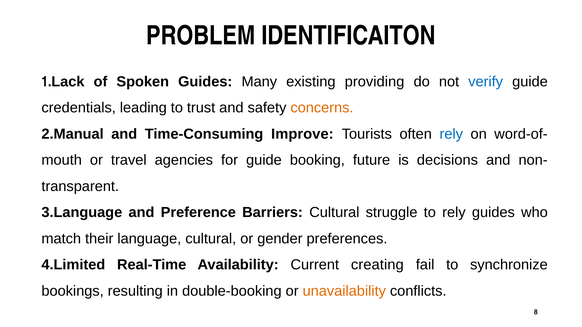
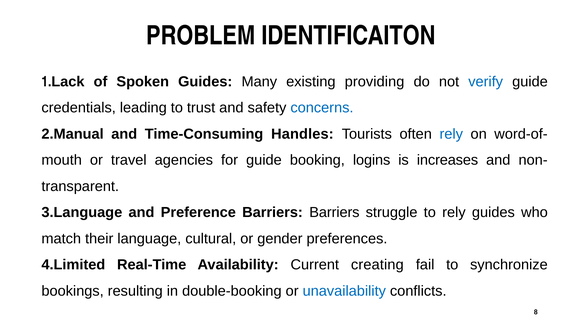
concerns colour: orange -> blue
Improve: Improve -> Handles
future: future -> logins
decisions: decisions -> increases
Barriers Cultural: Cultural -> Barriers
unavailability colour: orange -> blue
